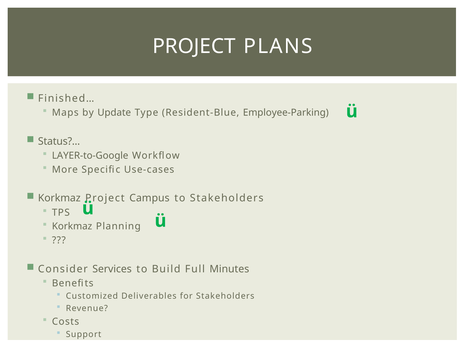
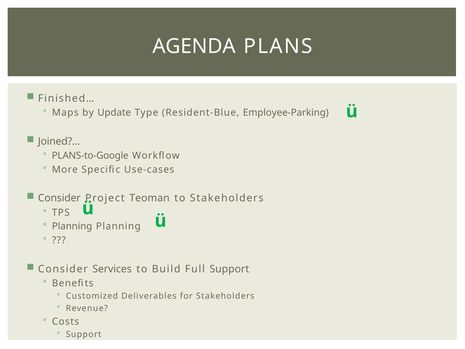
PROJECT at (194, 46): PROJECT -> AGENDA
Status: Status -> Joined
LAYER-to-Google: LAYER-to-Google -> PLANS-to-Google
Korkmaz at (59, 198): Korkmaz -> Consider
Campus: Campus -> Teoman
Korkmaz at (72, 226): Korkmaz -> Planning
Full Minutes: Minutes -> Support
